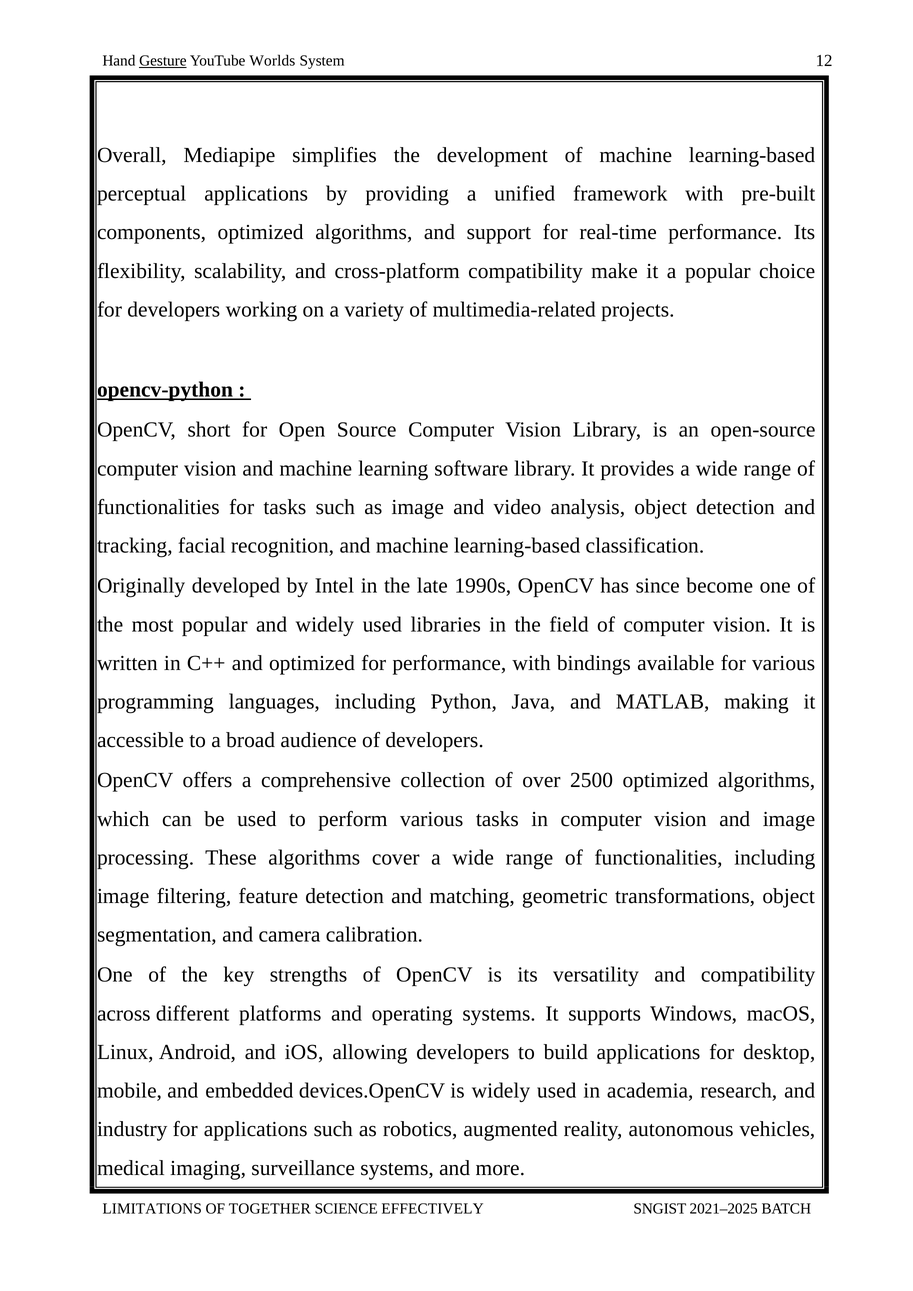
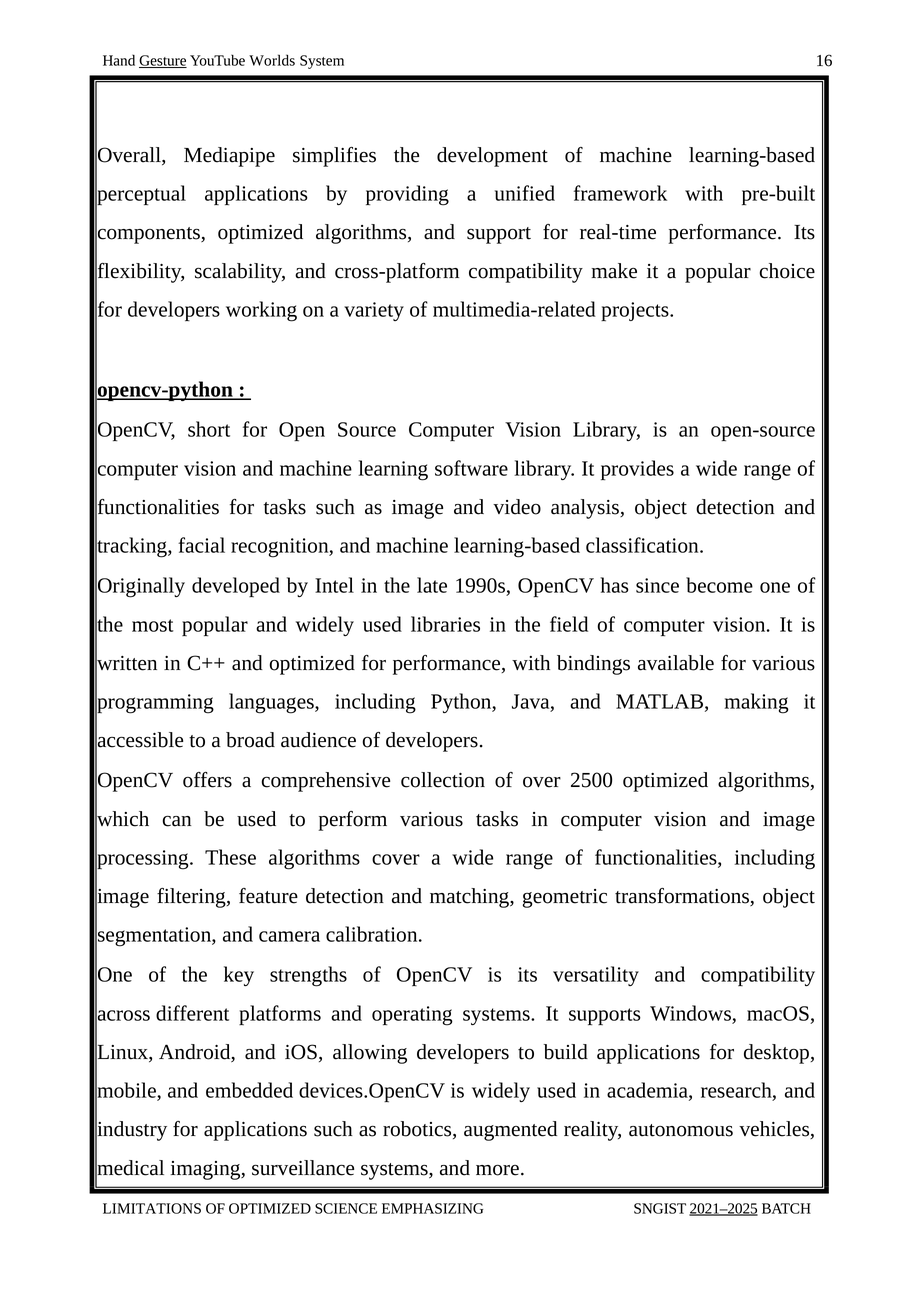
12: 12 -> 16
OF TOGETHER: TOGETHER -> OPTIMIZED
EFFECTIVELY: EFFECTIVELY -> EMPHASIZING
2021–2025 underline: none -> present
